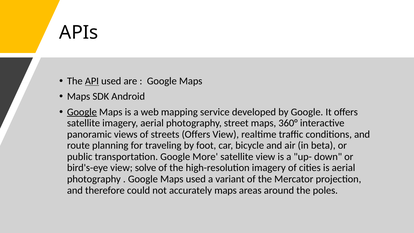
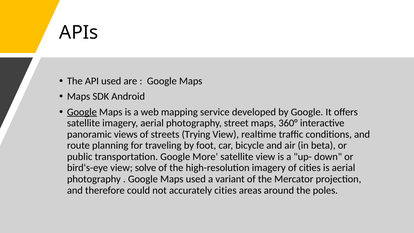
API underline: present -> none
streets Offers: Offers -> Trying
accurately maps: maps -> cities
